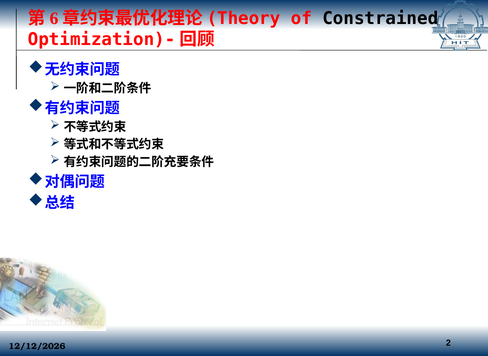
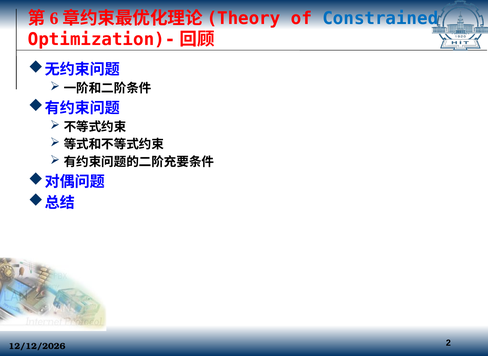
Constrained colour: black -> blue
